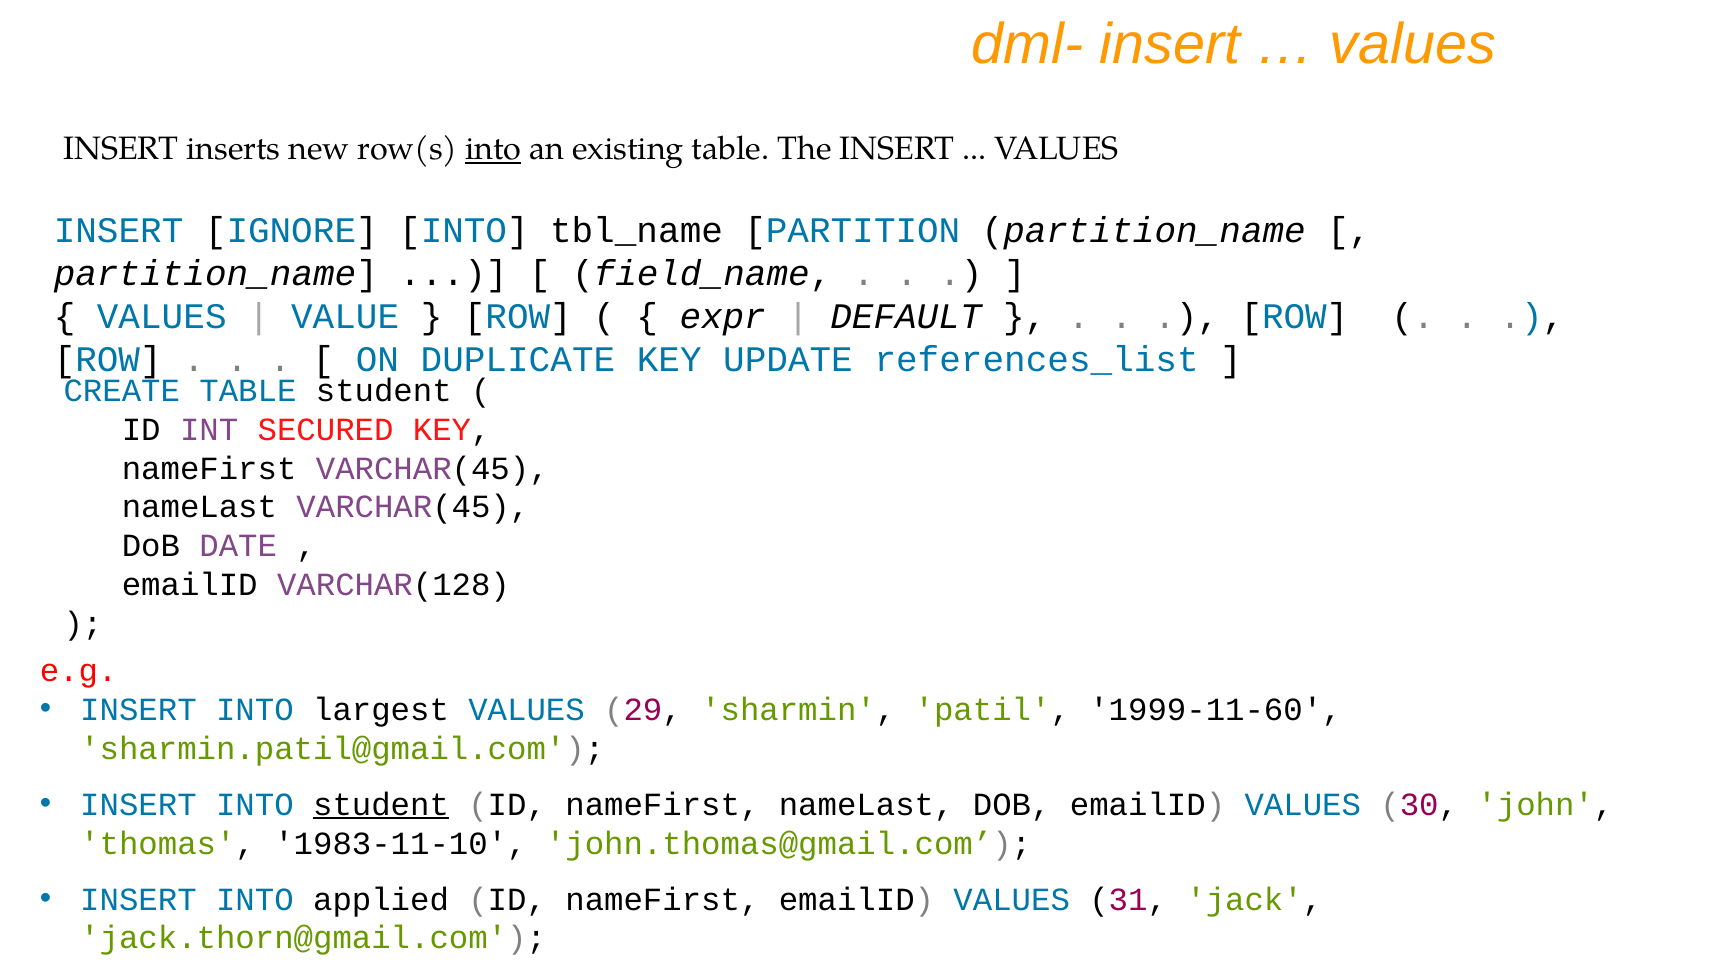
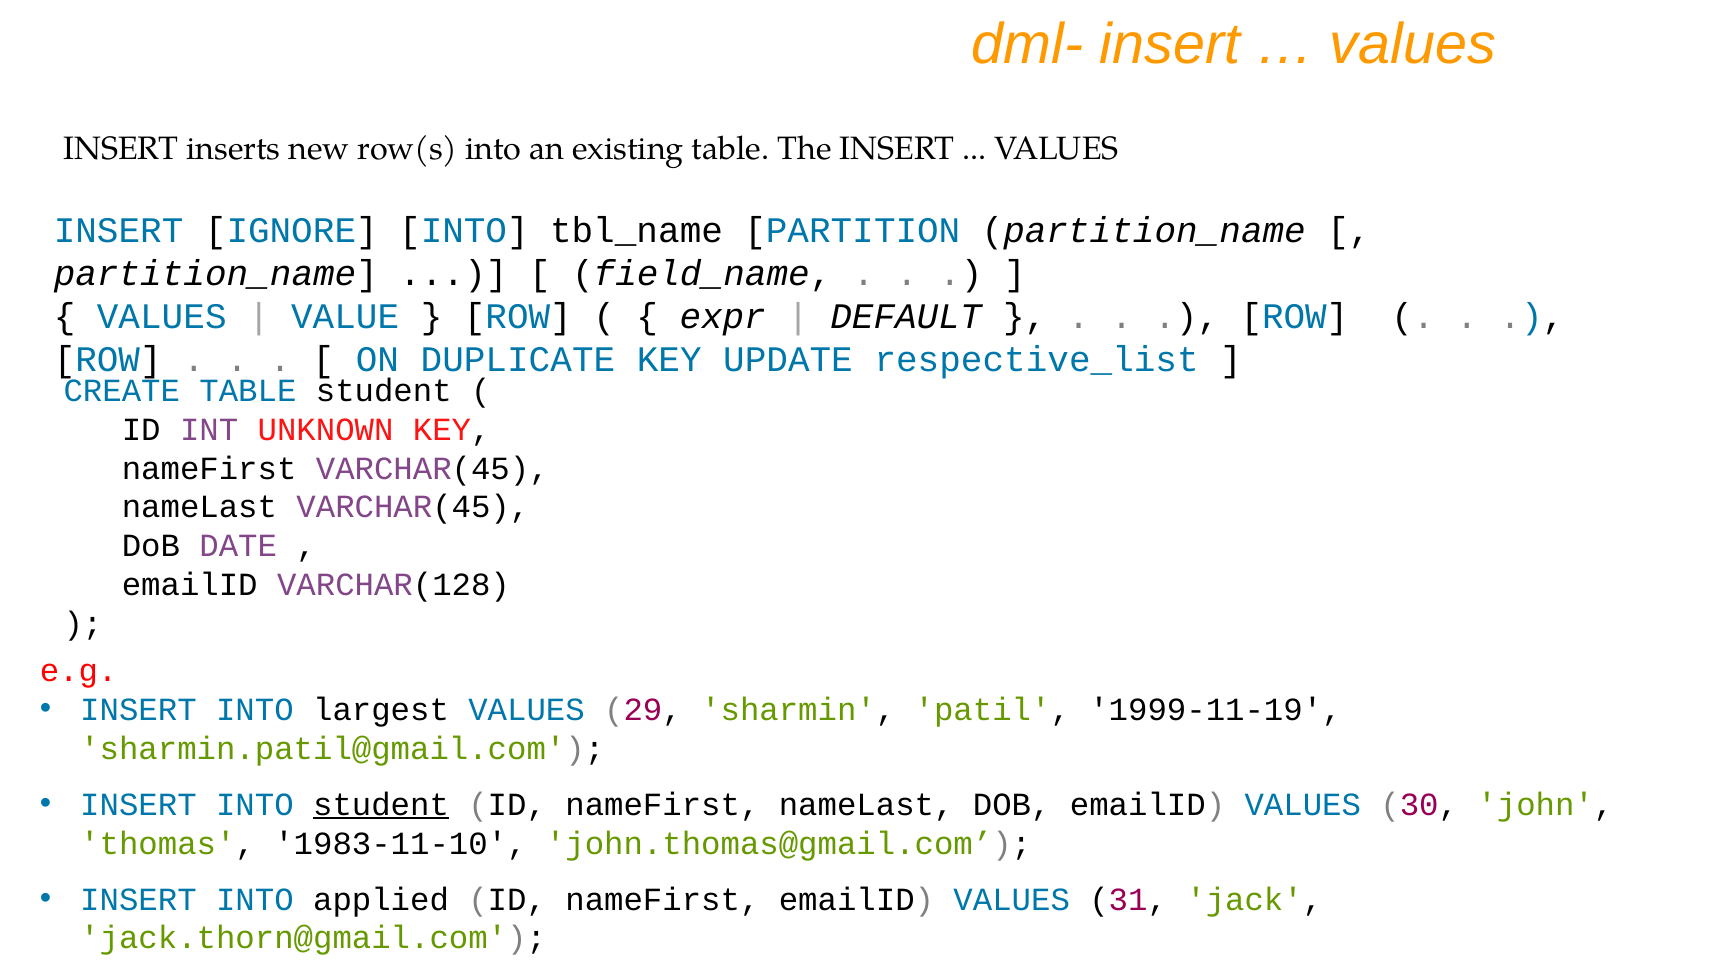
into at (493, 149) underline: present -> none
references_list: references_list -> respective_list
SECURED: SECURED -> UNKNOWN
1999-11-60: 1999-11-60 -> 1999-11-19
